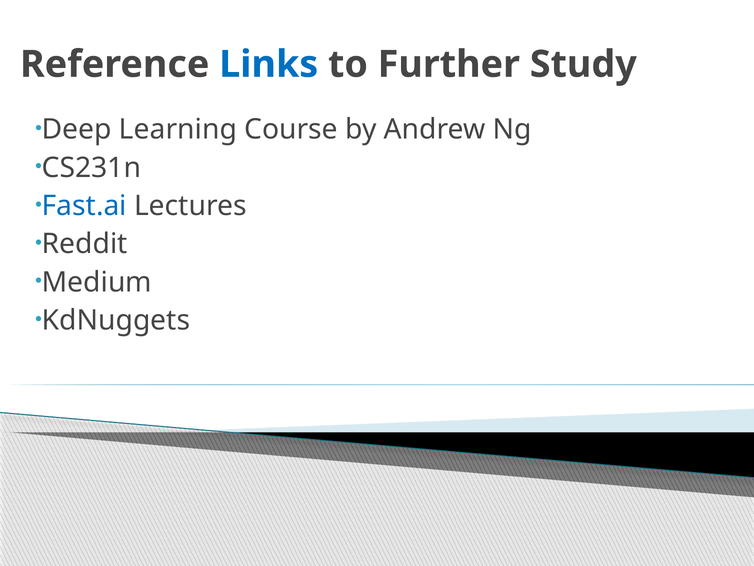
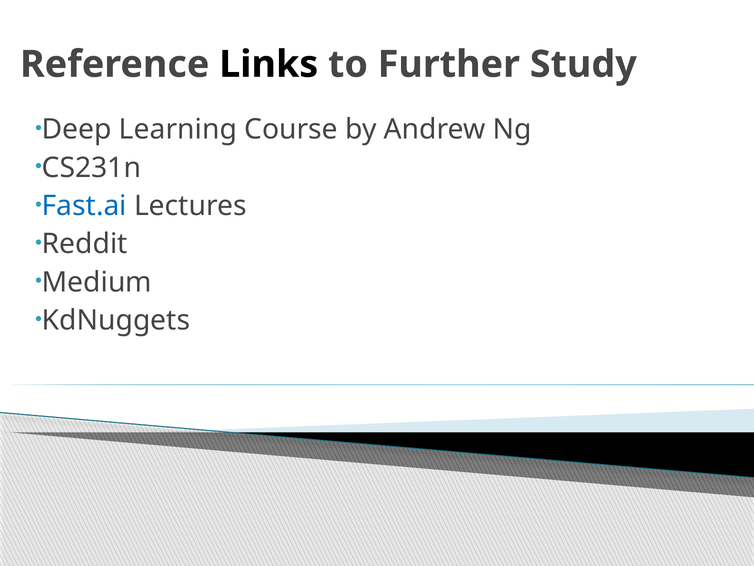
Links colour: blue -> black
